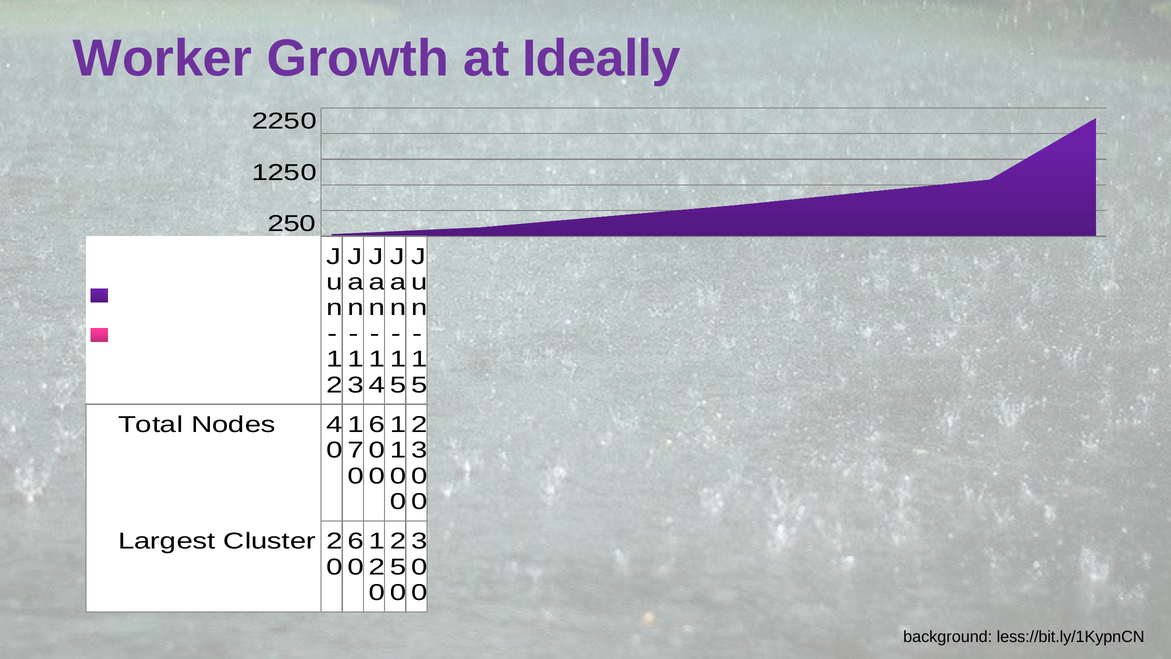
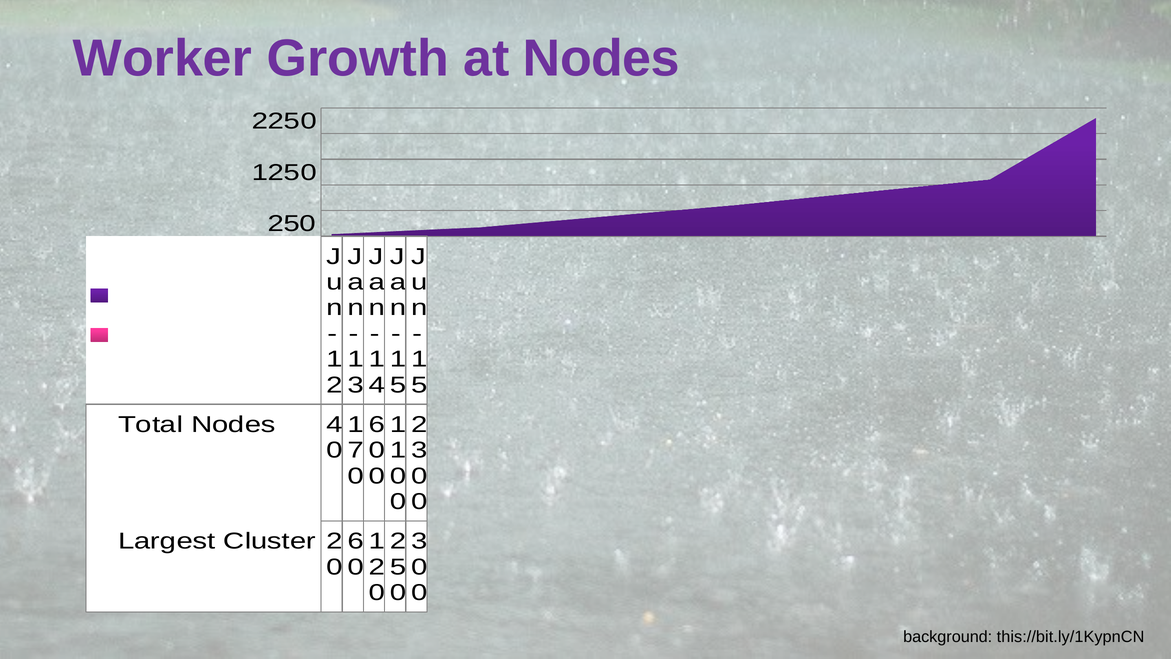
at Ideally: Ideally -> Nodes
less://bit.ly/1KypnCN: less://bit.ly/1KypnCN -> this://bit.ly/1KypnCN
